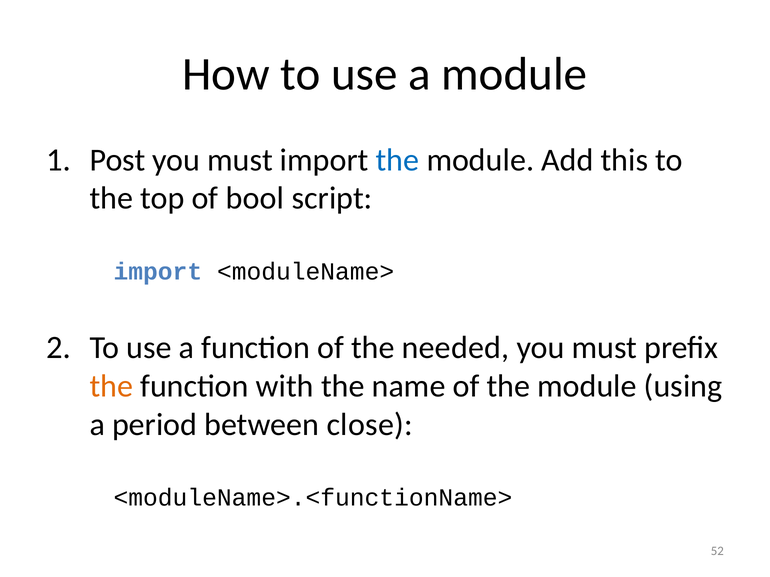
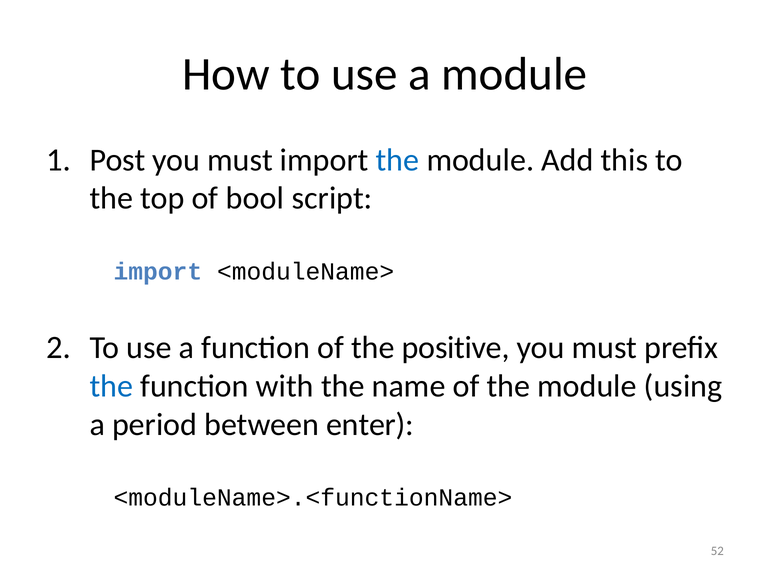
needed: needed -> positive
the at (111, 386) colour: orange -> blue
close: close -> enter
